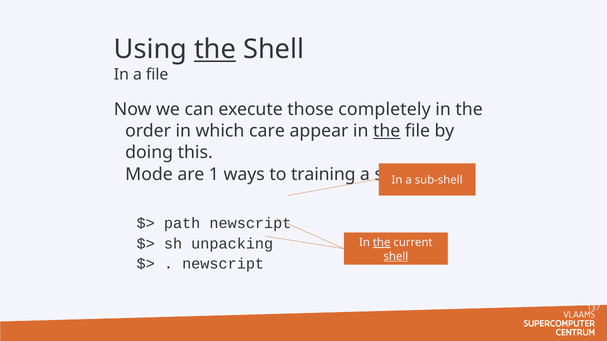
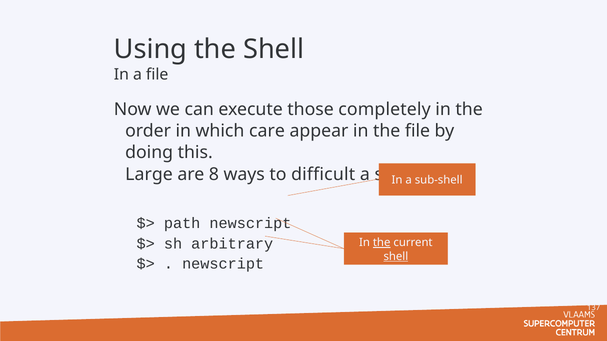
the at (215, 49) underline: present -> none
the at (387, 131) underline: present -> none
Mode: Mode -> Large
1: 1 -> 8
training: training -> difficult
unpacking: unpacking -> arbitrary
